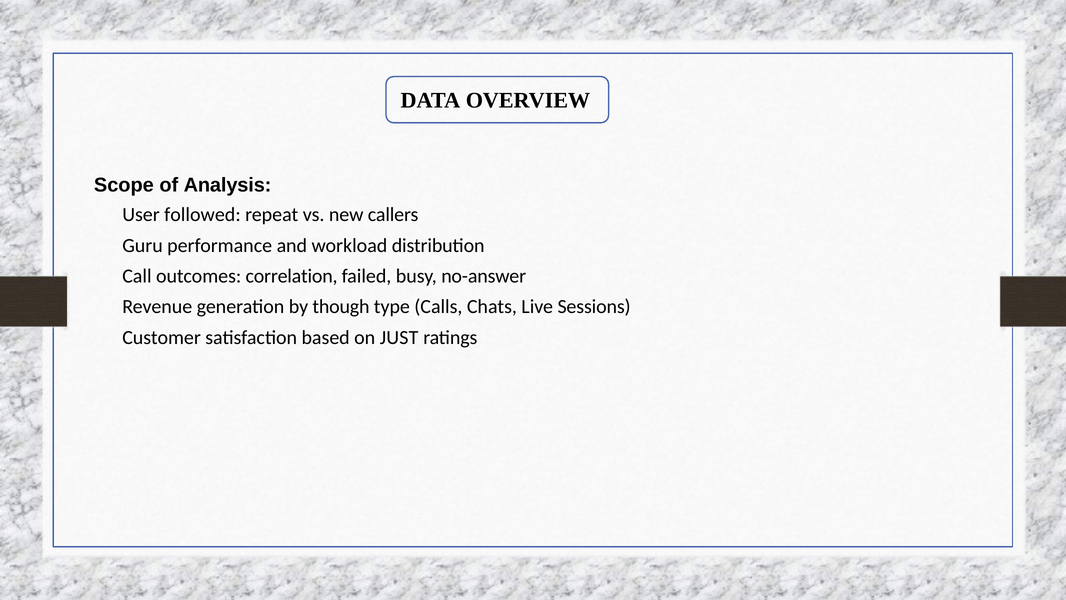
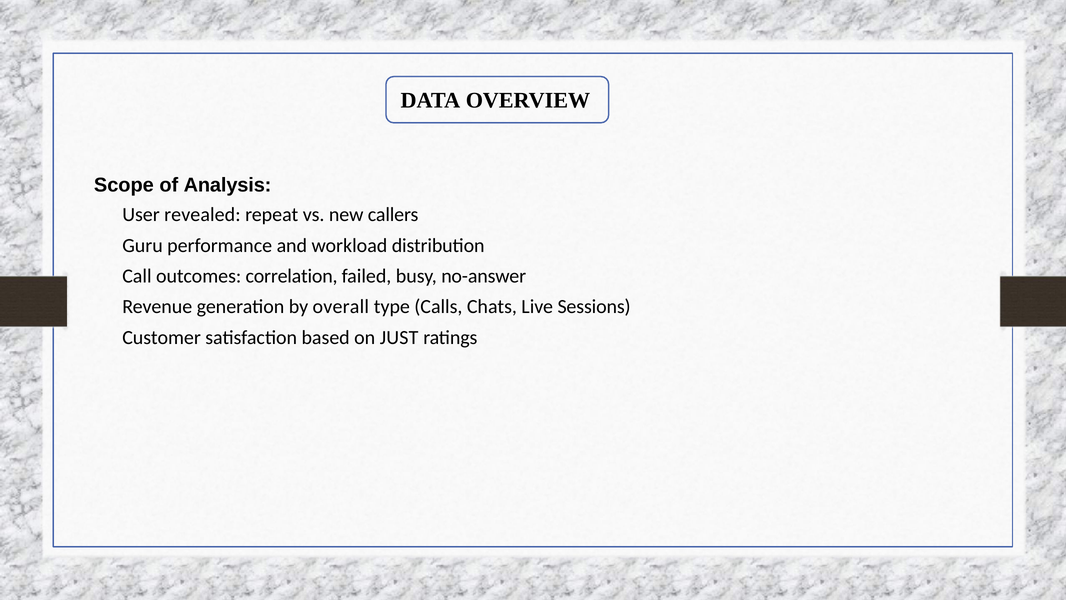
followed: followed -> revealed
though: though -> overall
